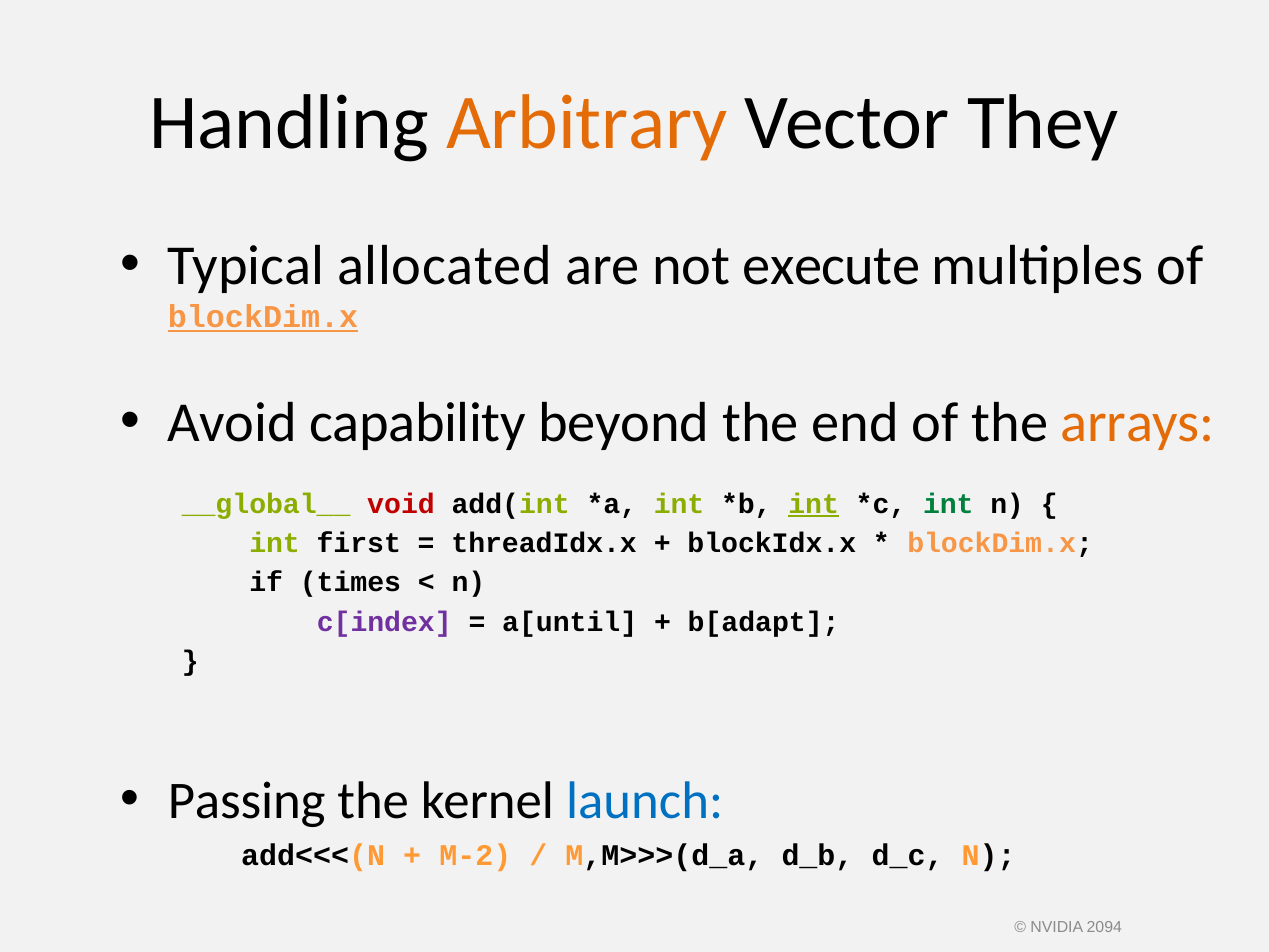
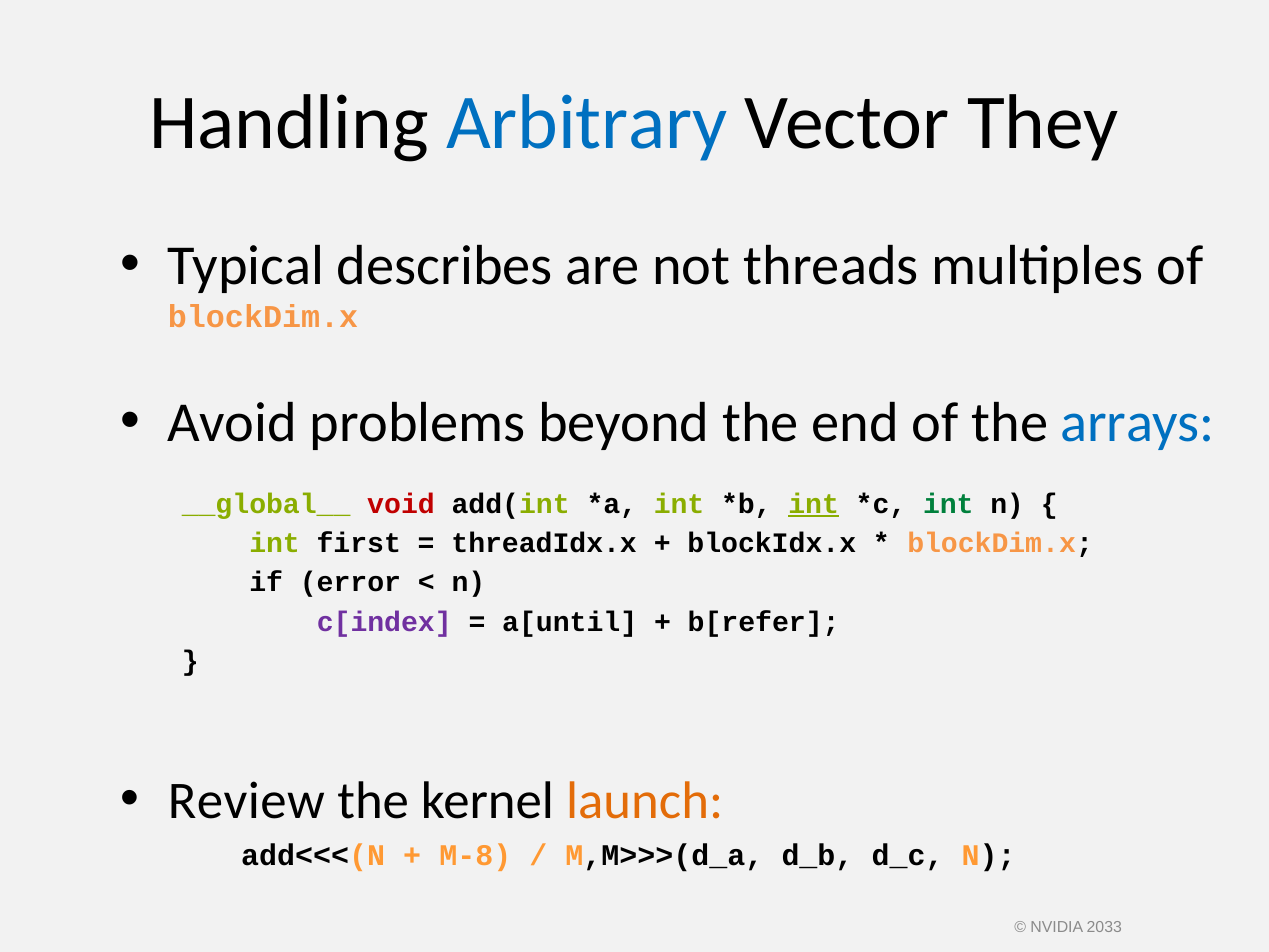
Arbitrary colour: orange -> blue
allocated: allocated -> describes
execute: execute -> threads
blockDim.x at (263, 317) underline: present -> none
capability: capability -> problems
arrays colour: orange -> blue
times: times -> error
b[adapt: b[adapt -> b[refer
Passing: Passing -> Review
launch colour: blue -> orange
M-2: M-2 -> M-8
2094: 2094 -> 2033
